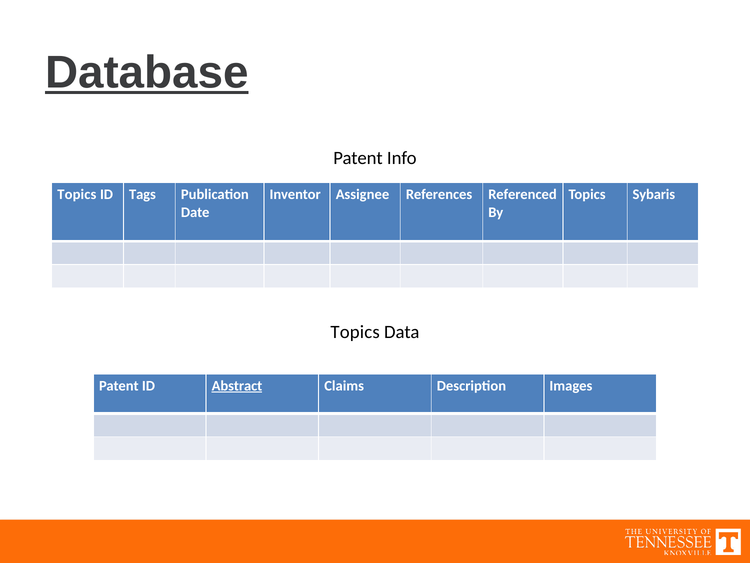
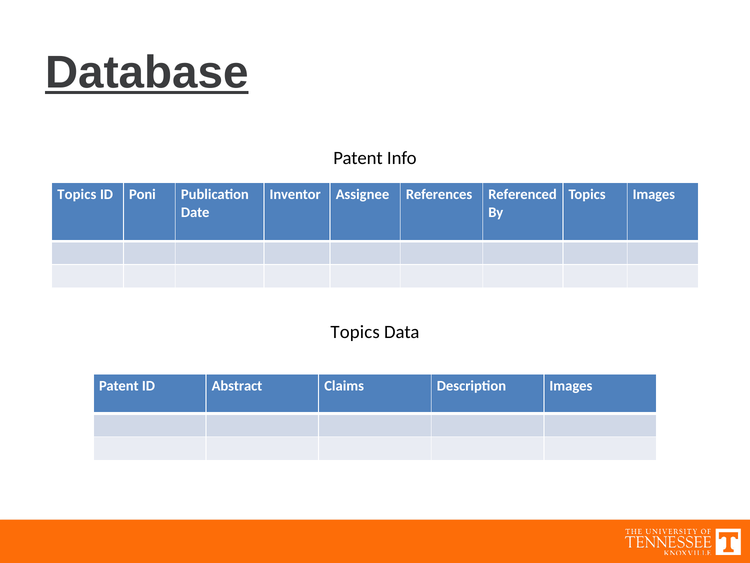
Tags: Tags -> Poni
Topics Sybaris: Sybaris -> Images
Abstract underline: present -> none
